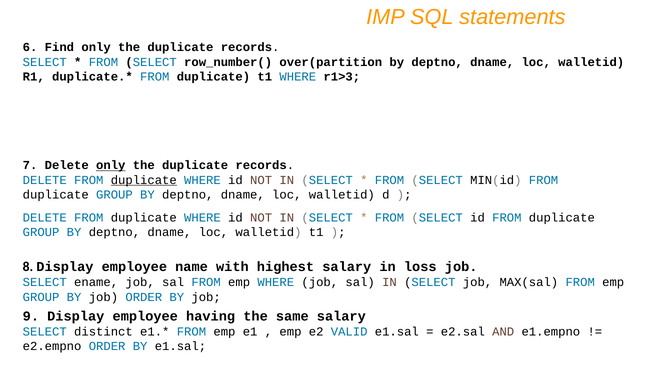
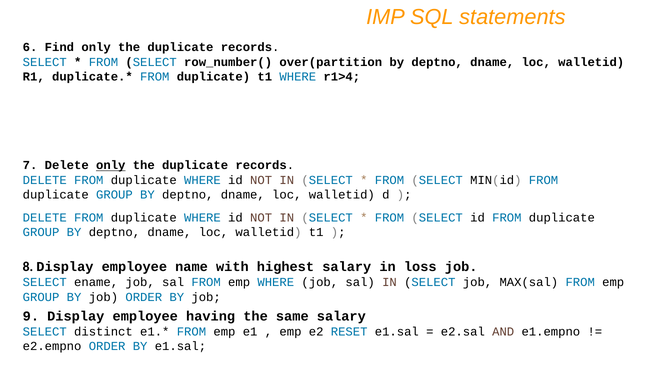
r1>3: r1>3 -> r1>4
duplicate at (144, 180) underline: present -> none
VALID: VALID -> RESET
